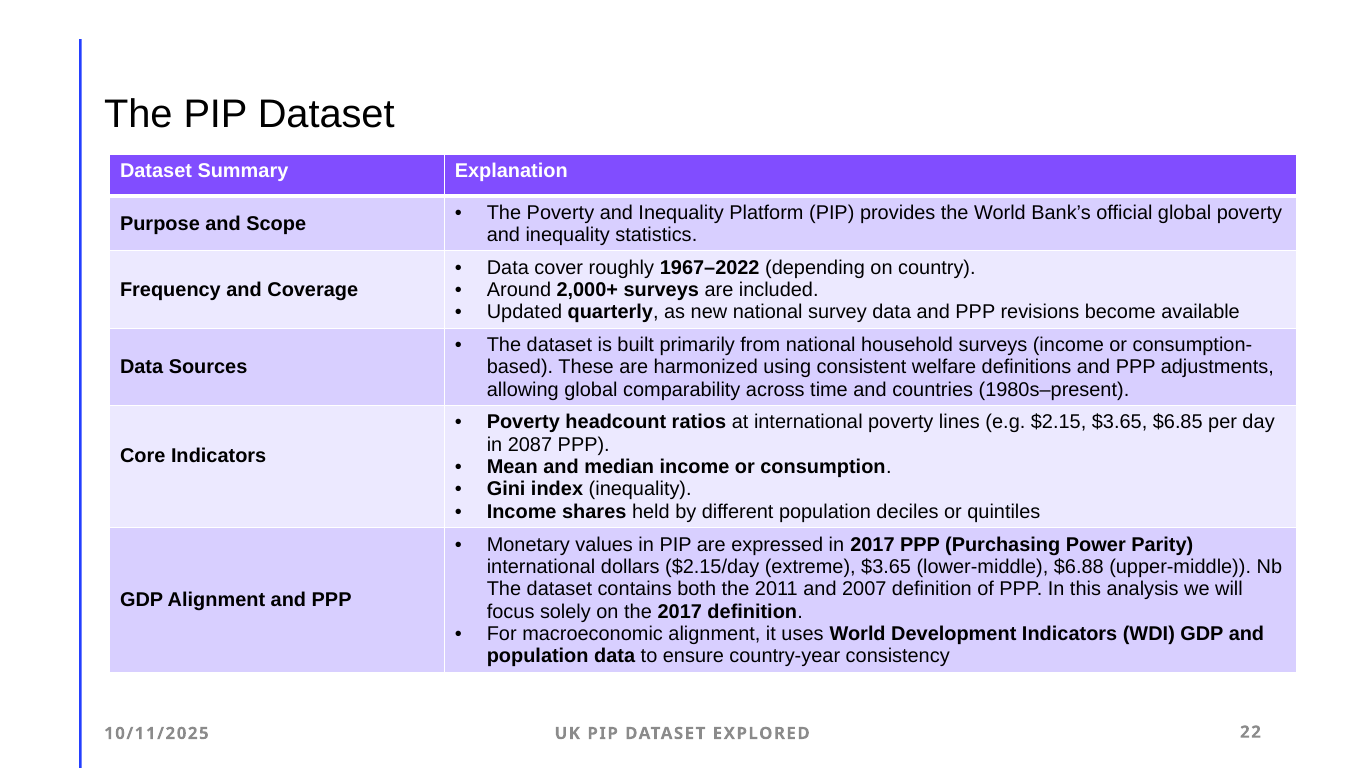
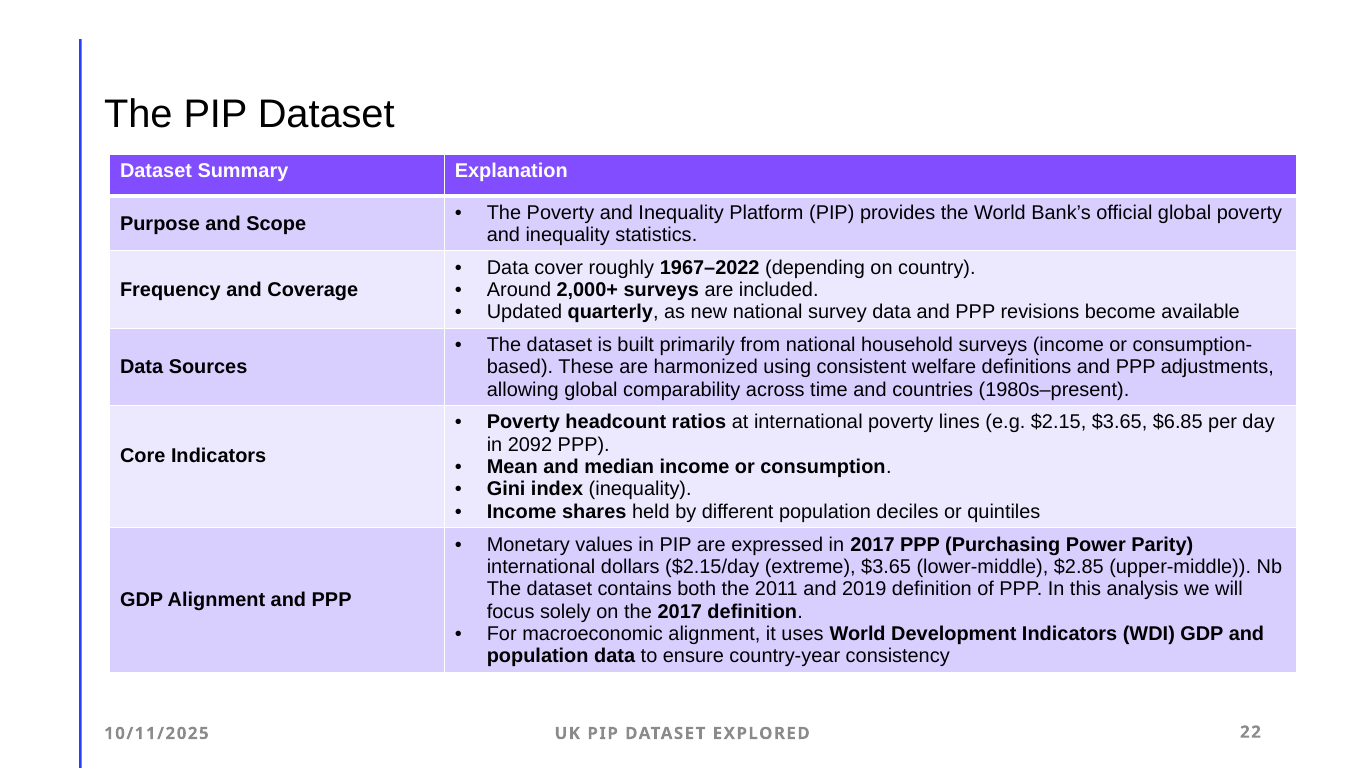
2087: 2087 -> 2092
$6.88: $6.88 -> $2.85
2007: 2007 -> 2019
